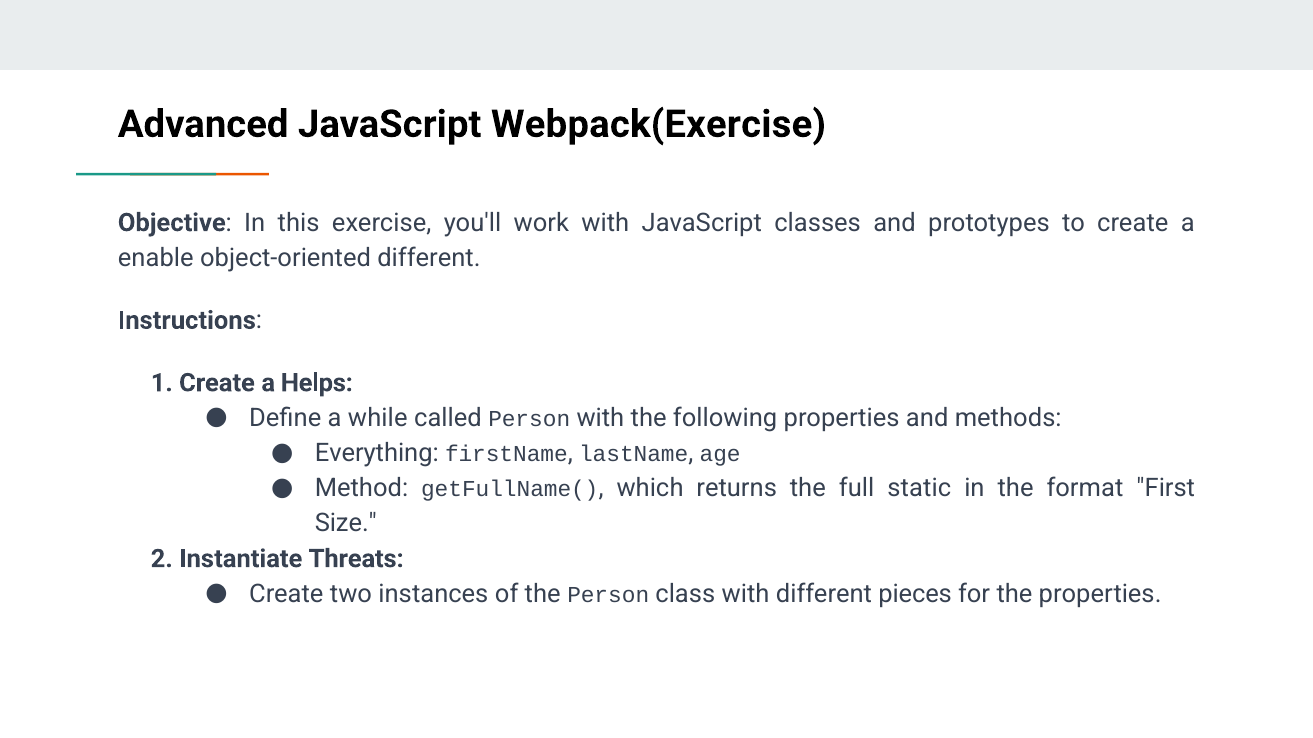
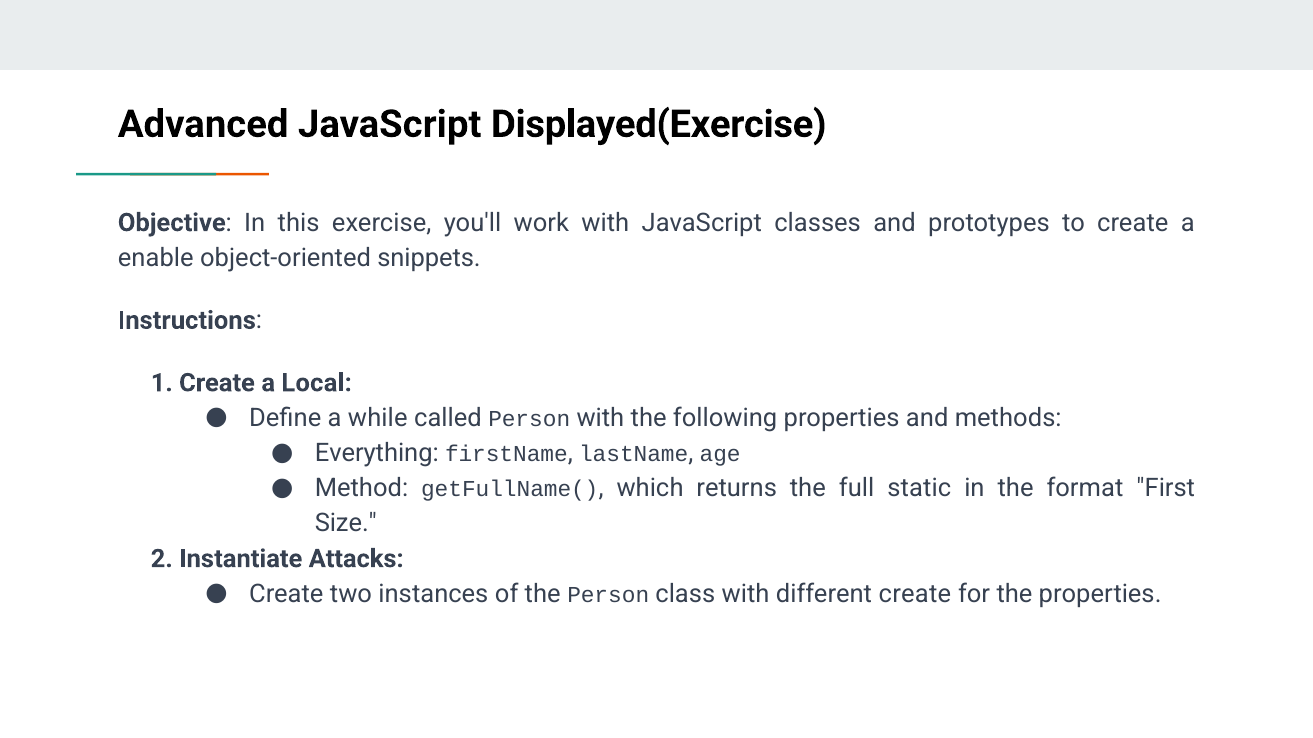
Webpack(Exercise: Webpack(Exercise -> Displayed(Exercise
object-oriented different: different -> snippets
Helps: Helps -> Local
Threats: Threats -> Attacks
different pieces: pieces -> create
